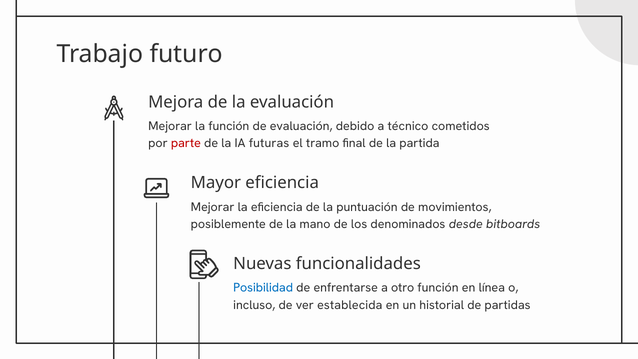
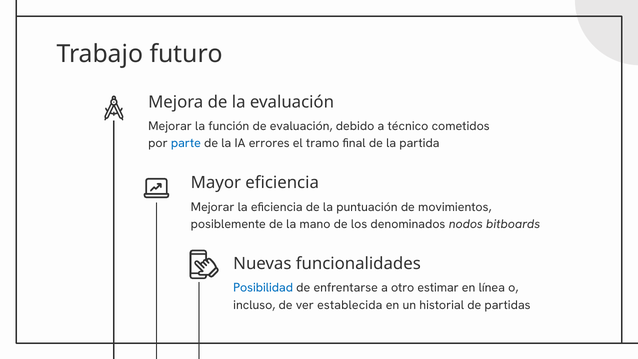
parte colour: red -> blue
futuras: futuras -> errores
desde: desde -> nodos
otro función: función -> estimar
